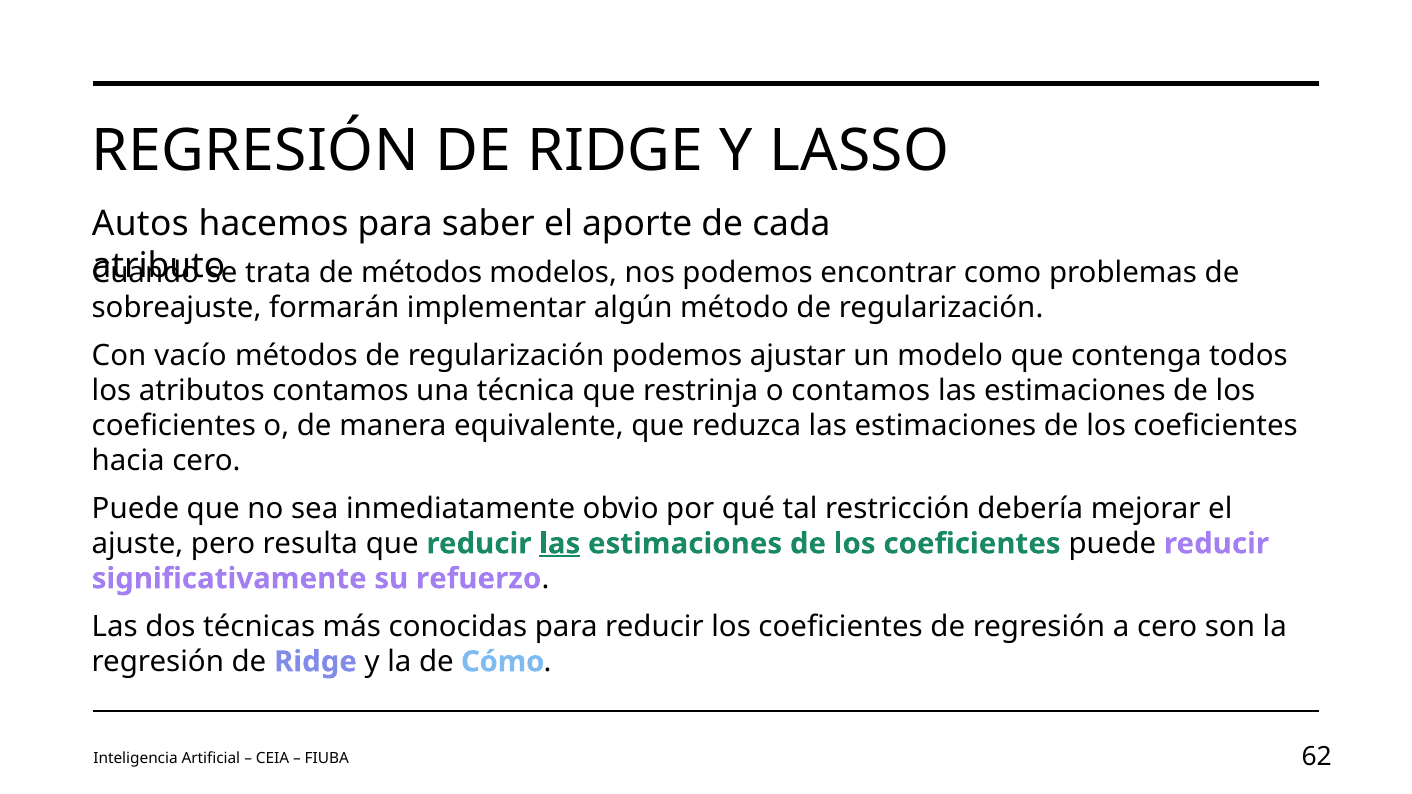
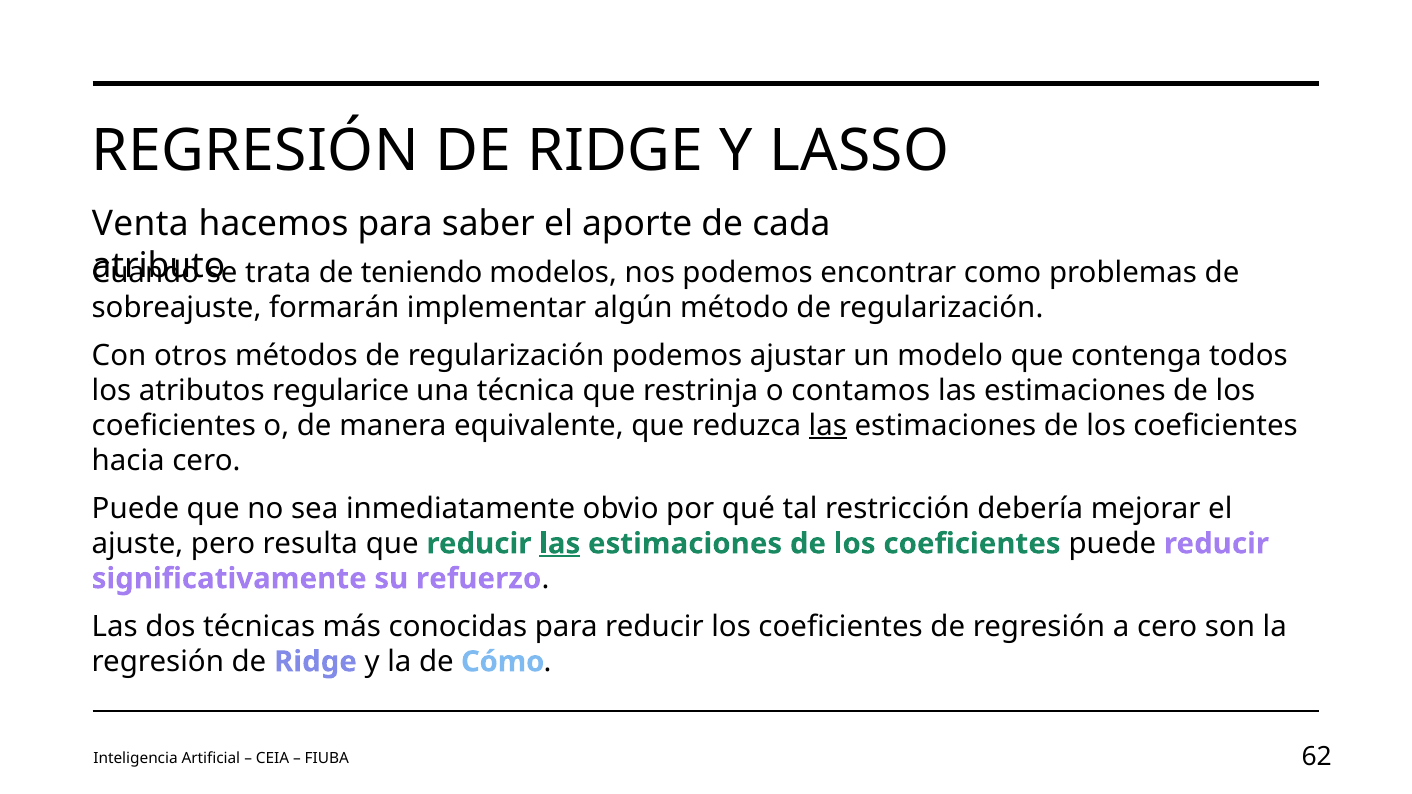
Autos: Autos -> Venta
de métodos: métodos -> teniendo
vacío: vacío -> otros
atributos contamos: contamos -> regularice
las at (828, 426) underline: none -> present
